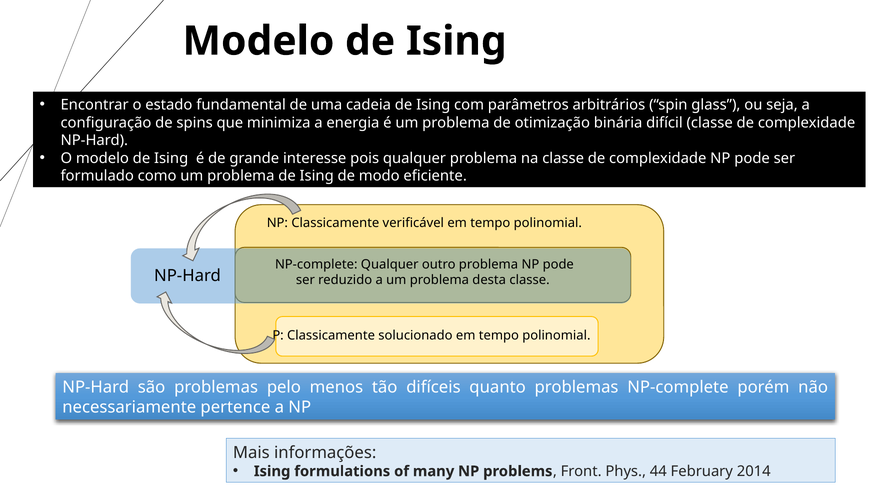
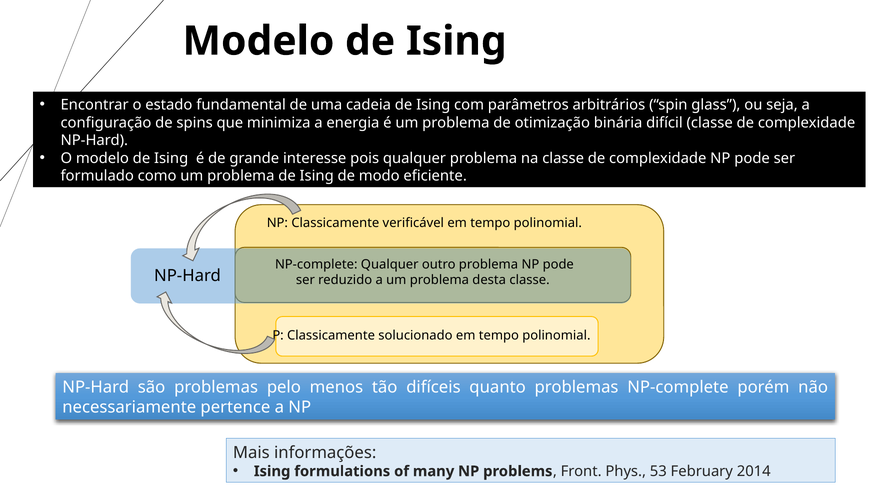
44: 44 -> 53
